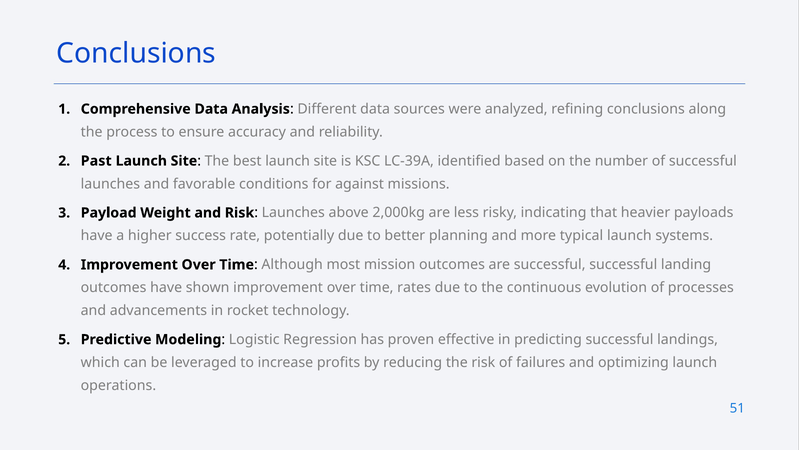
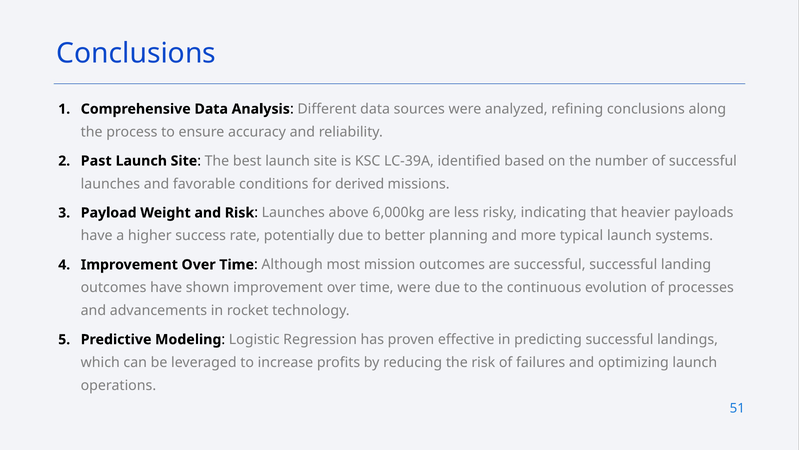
against: against -> derived
2,000kg: 2,000kg -> 6,000kg
time rates: rates -> were
